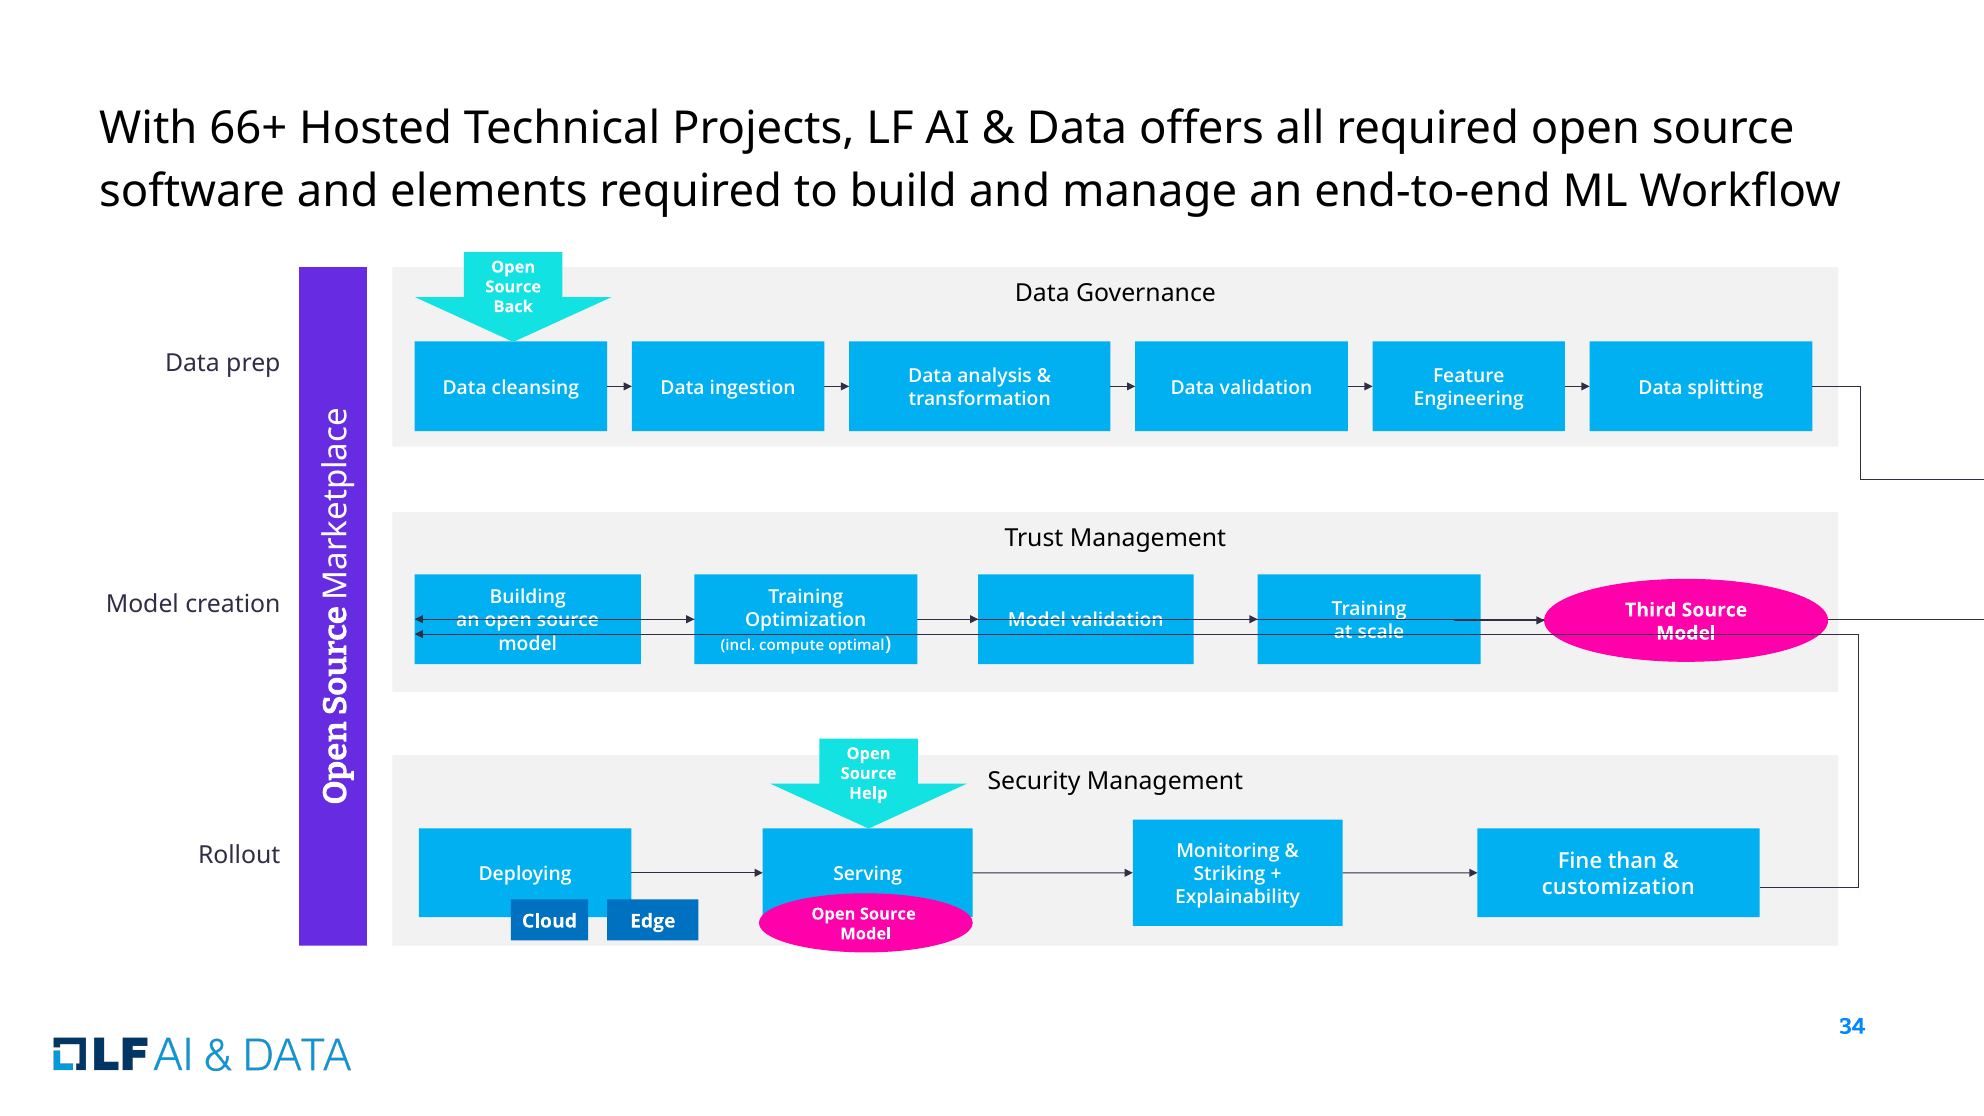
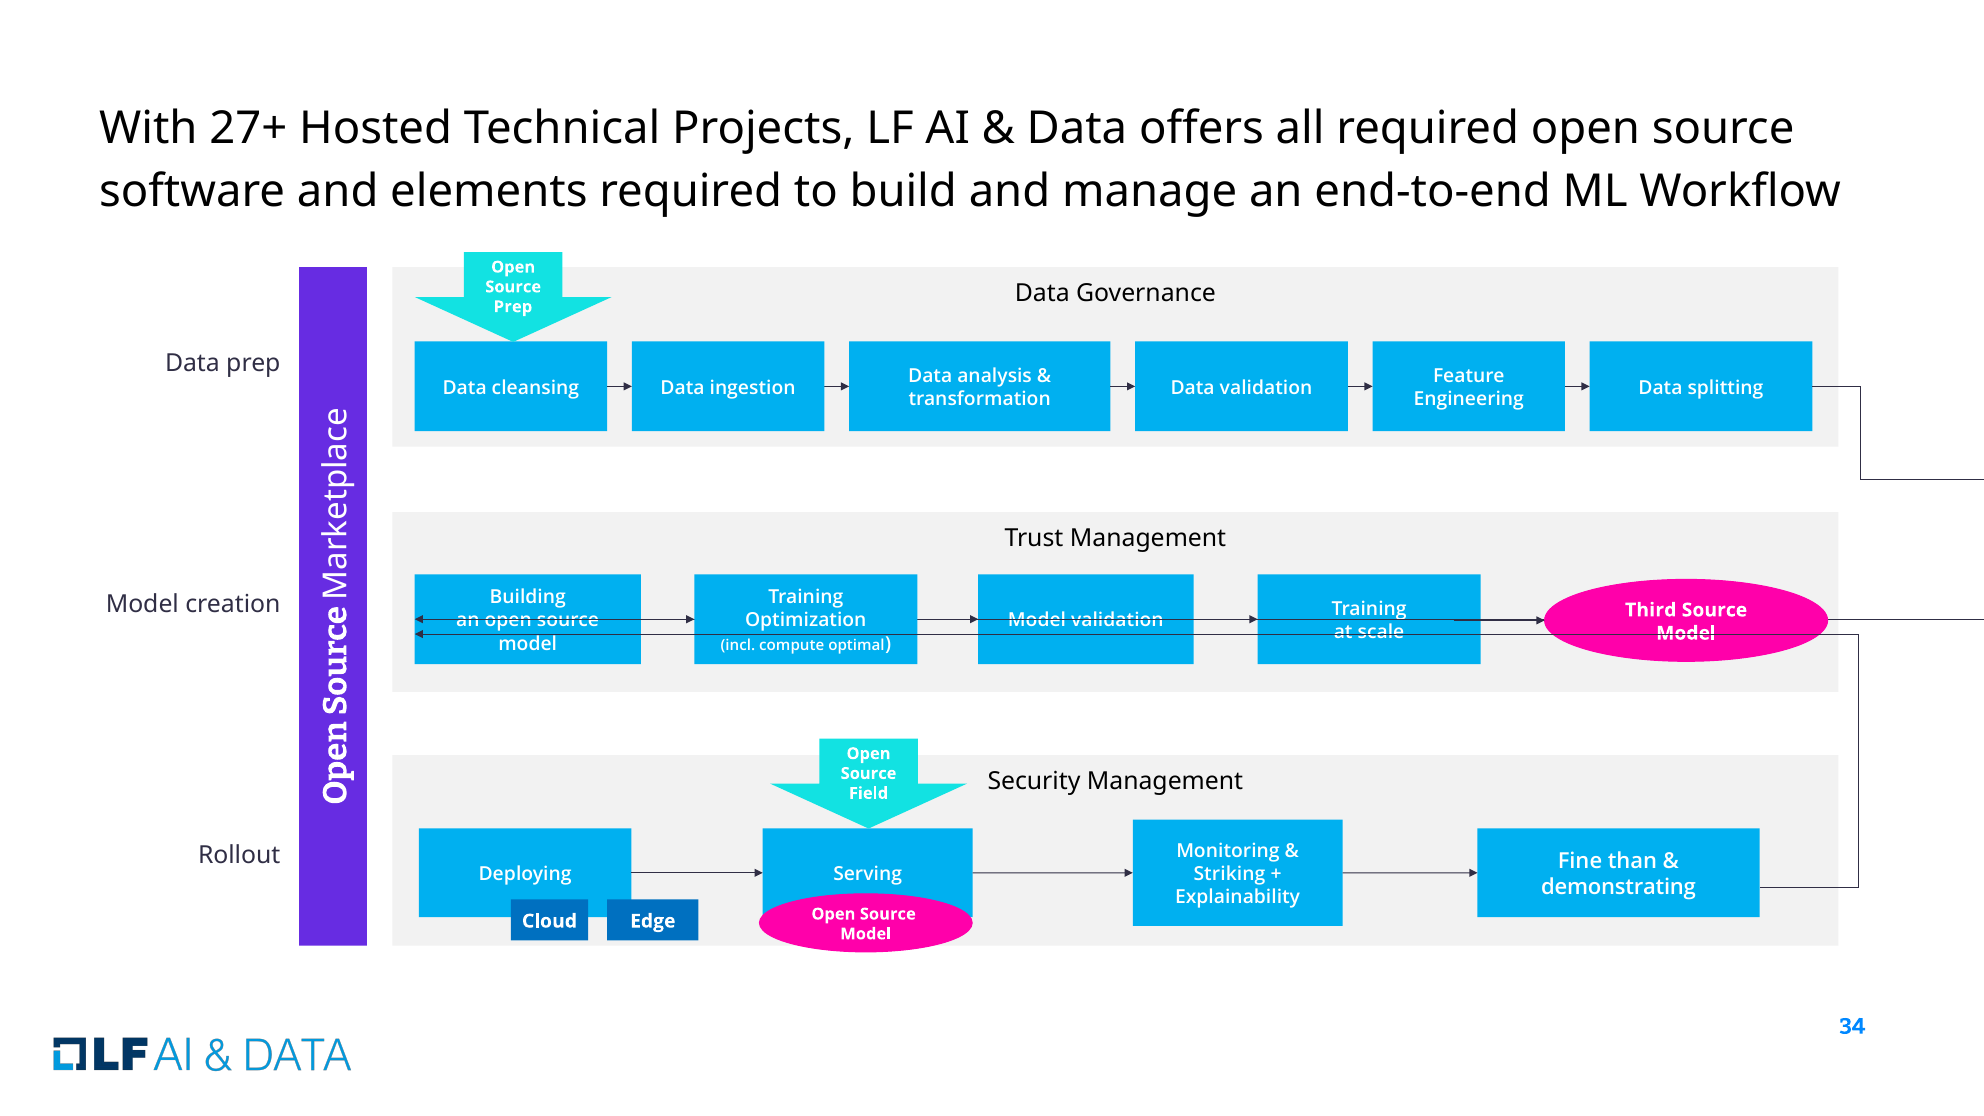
66+: 66+ -> 27+
Back at (513, 307): Back -> Prep
Help: Help -> Field
customization: customization -> demonstrating
